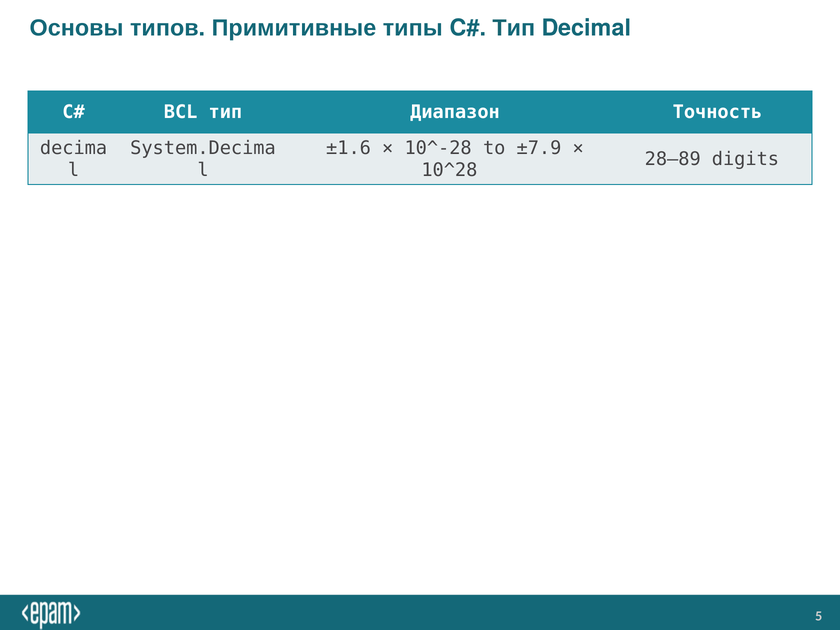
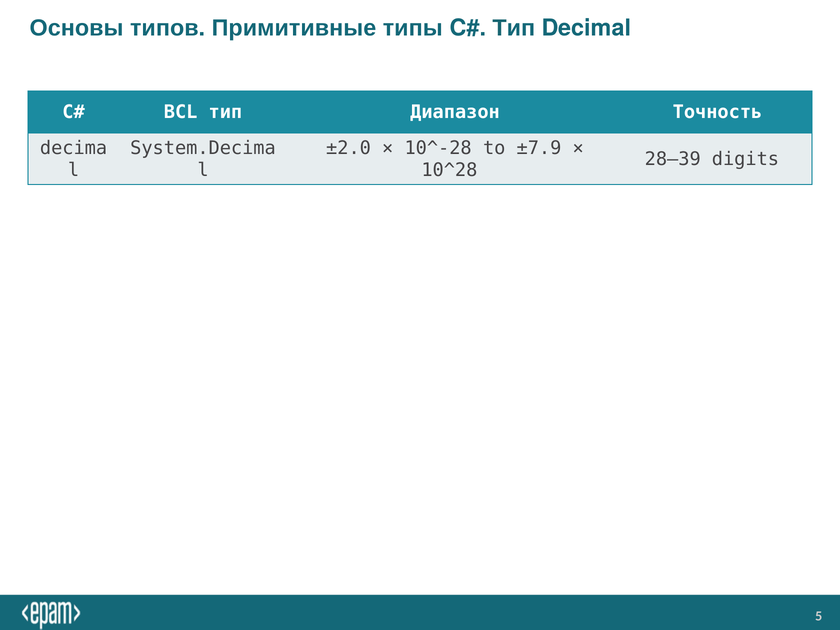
±1.6: ±1.6 -> ±2.0
28–89: 28–89 -> 28–39
